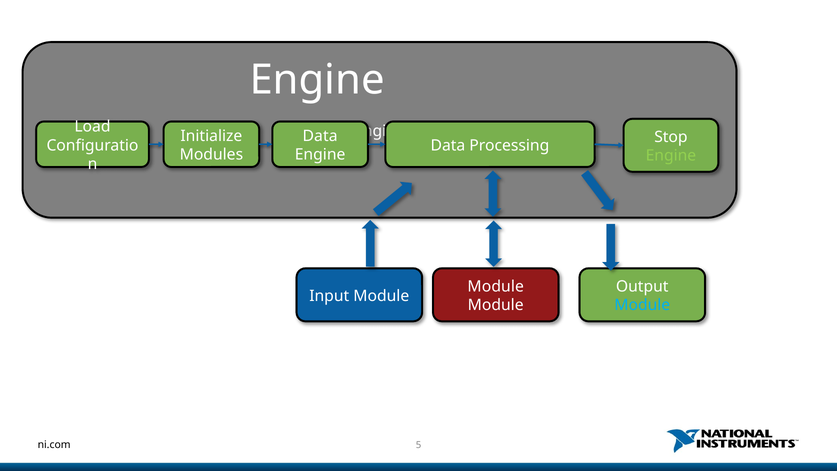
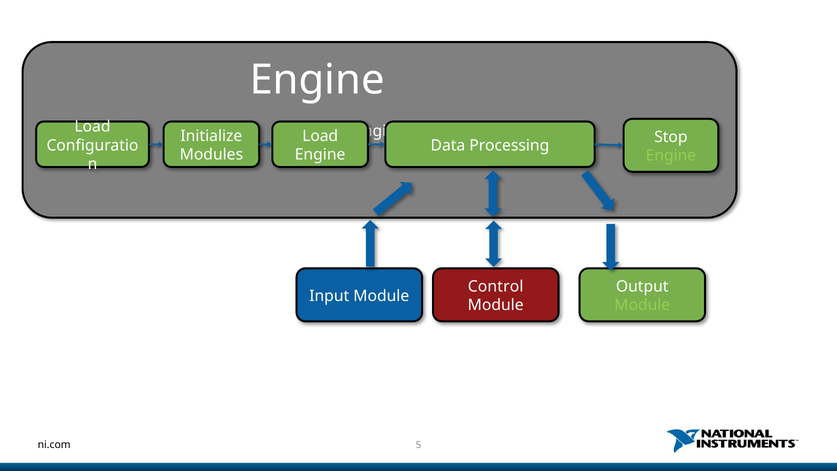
Data at (320, 136): Data -> Load
Module at (496, 286): Module -> Control
Module at (642, 305) colour: light blue -> light green
